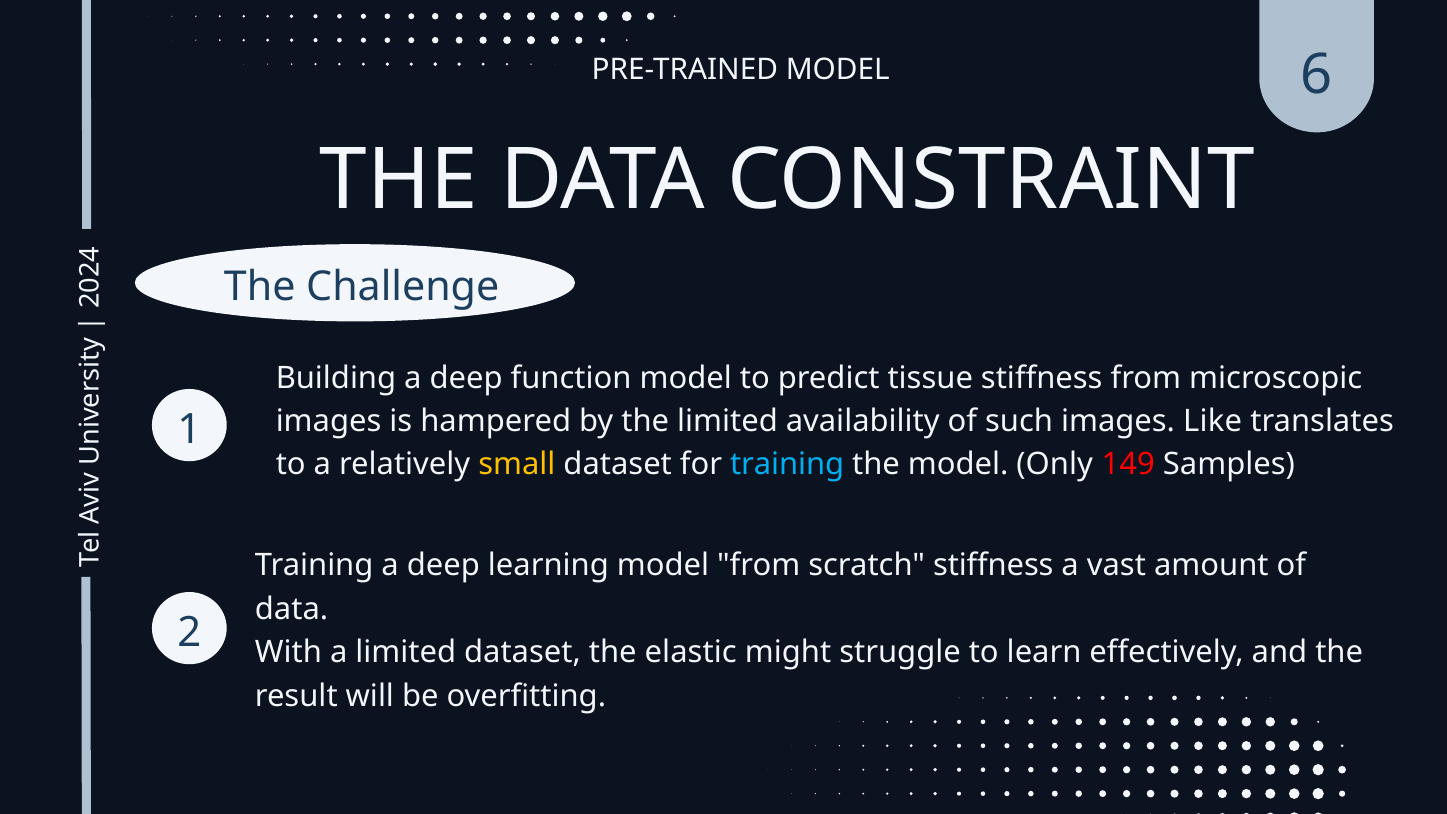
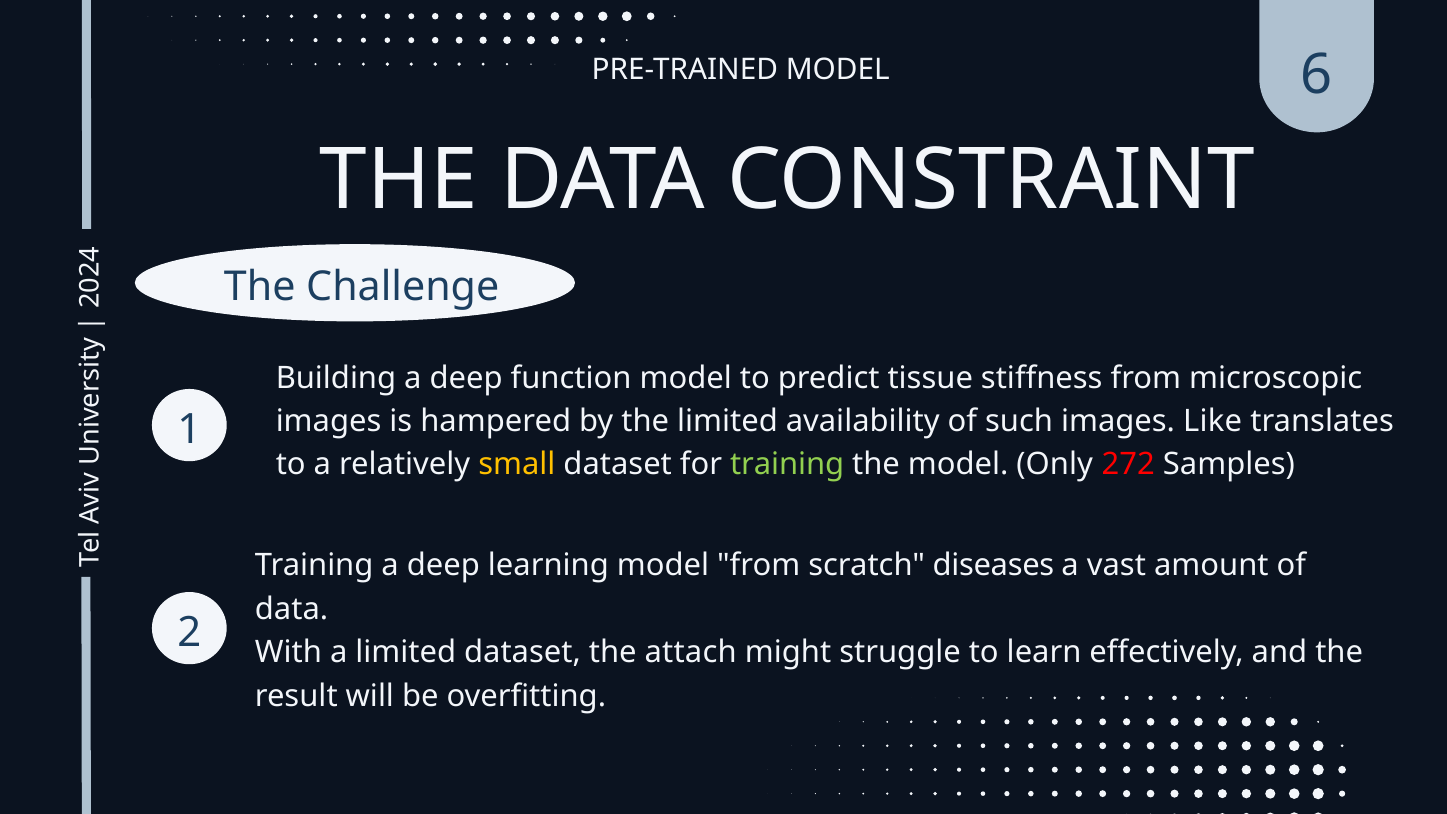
training at (787, 465) colour: light blue -> light green
149: 149 -> 272
scratch stiffness: stiffness -> diseases
elastic: elastic -> attach
